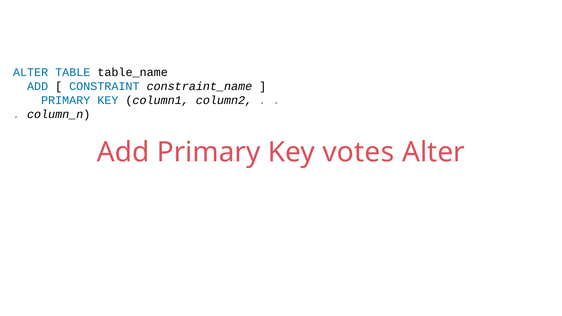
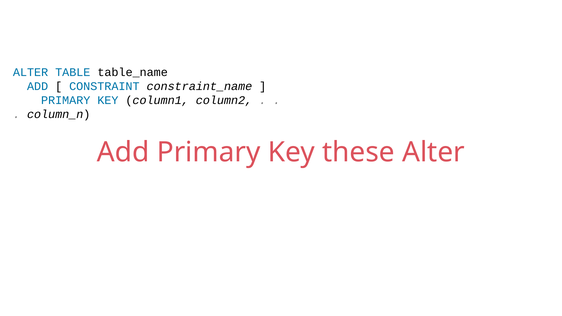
votes: votes -> these
